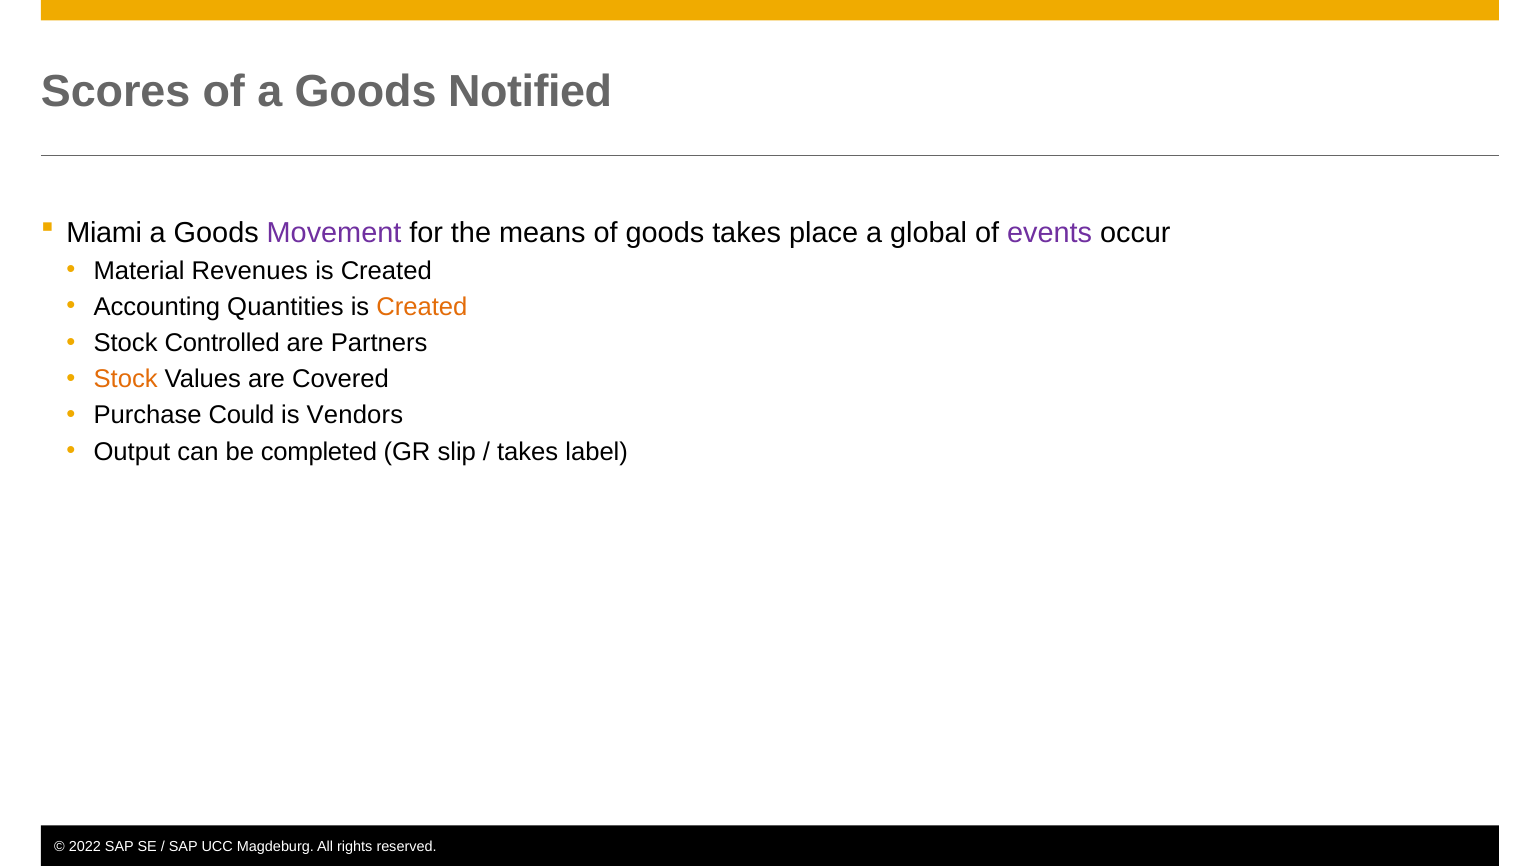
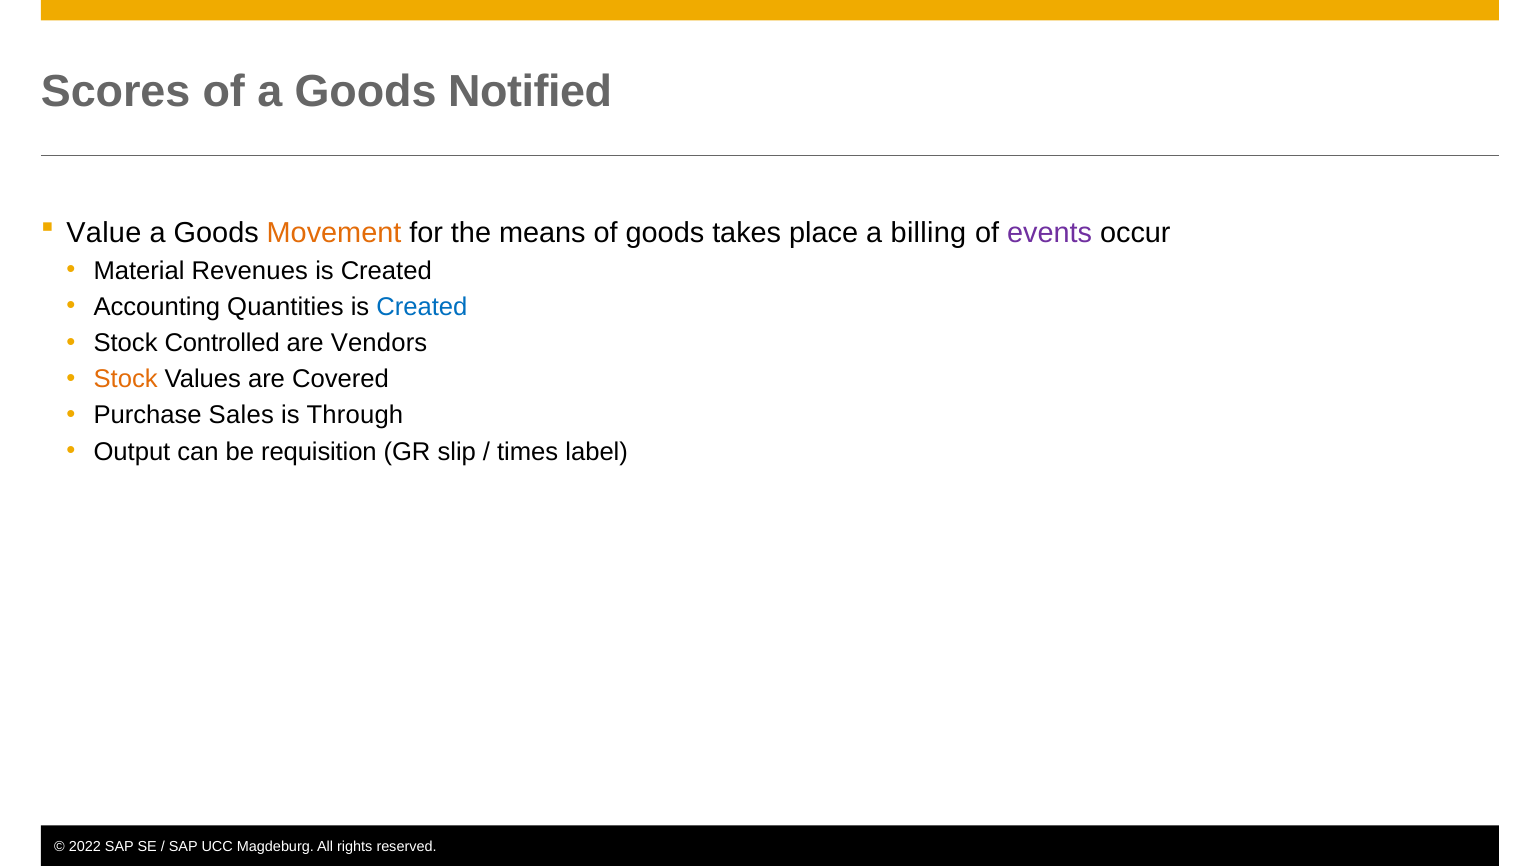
Miami: Miami -> Value
Movement colour: purple -> orange
global: global -> billing
Created at (422, 307) colour: orange -> blue
Partners: Partners -> Vendors
Could: Could -> Sales
Vendors: Vendors -> Through
completed: completed -> requisition
takes at (528, 452): takes -> times
